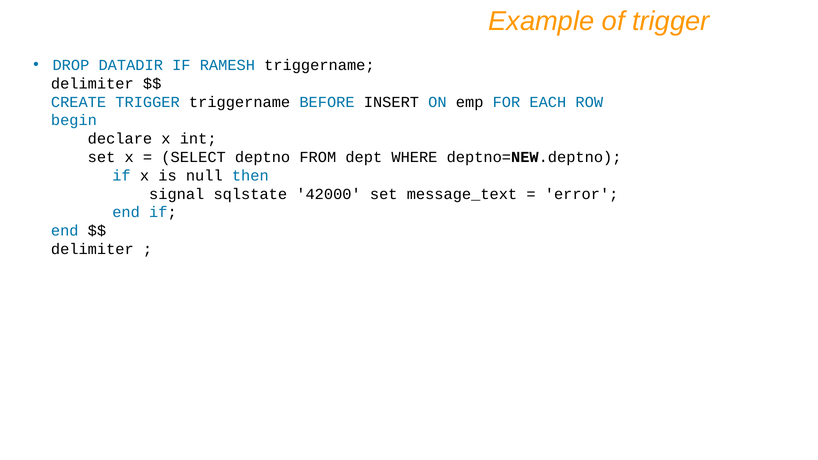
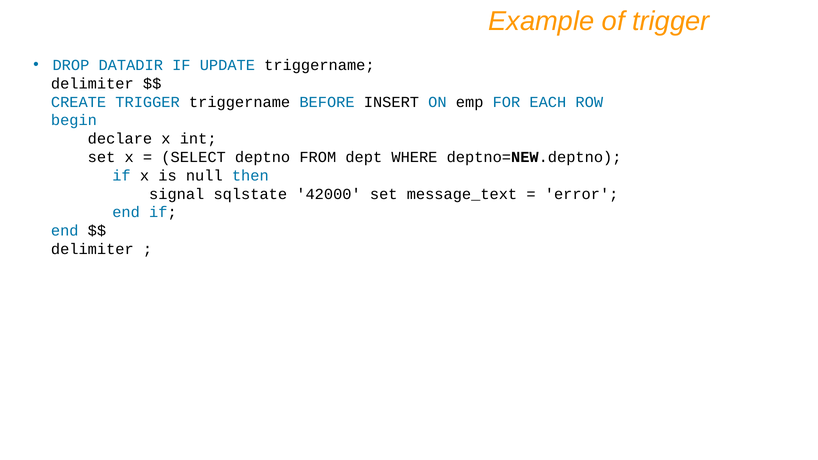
RAMESH: RAMESH -> UPDATE
